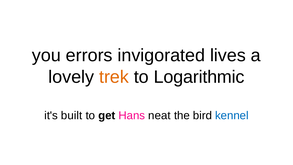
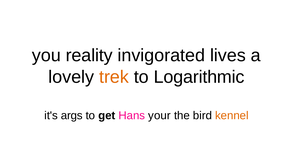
errors: errors -> reality
built: built -> args
neat: neat -> your
kennel colour: blue -> orange
